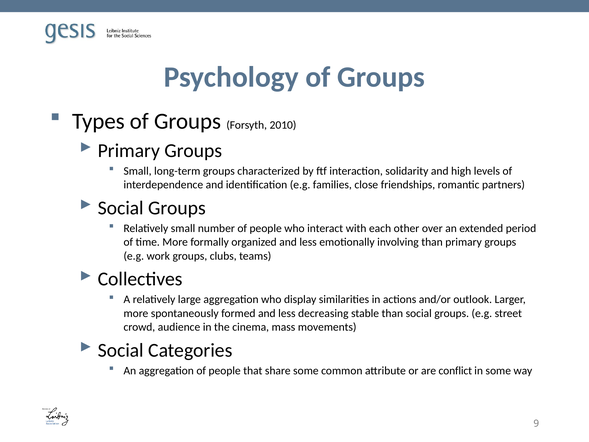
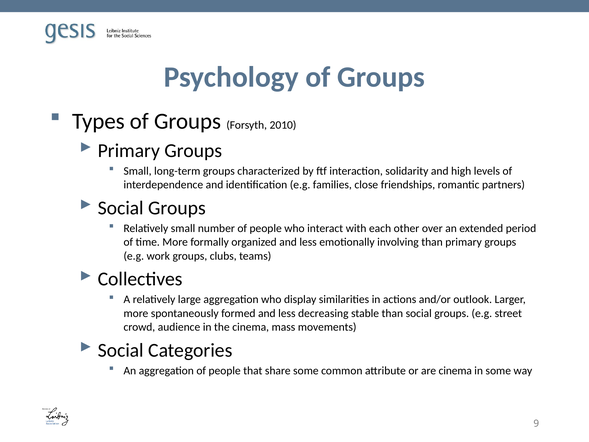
are conflict: conflict -> cinema
